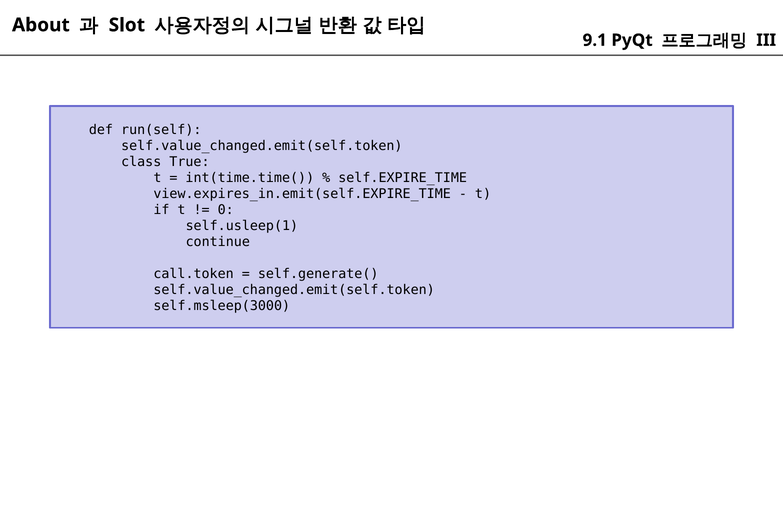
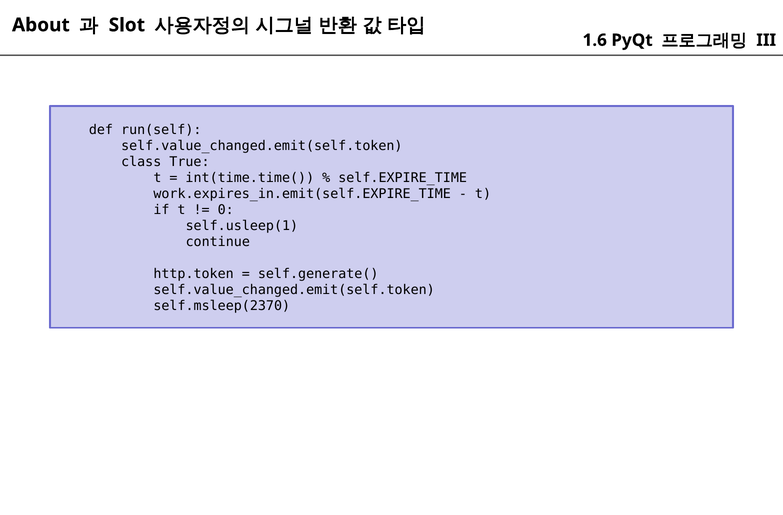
9.1: 9.1 -> 1.6
view.expires_in.emit(self.EXPIRE_TIME: view.expires_in.emit(self.EXPIRE_TIME -> work.expires_in.emit(self.EXPIRE_TIME
call.token: call.token -> http.token
self.msleep(3000: self.msleep(3000 -> self.msleep(2370
